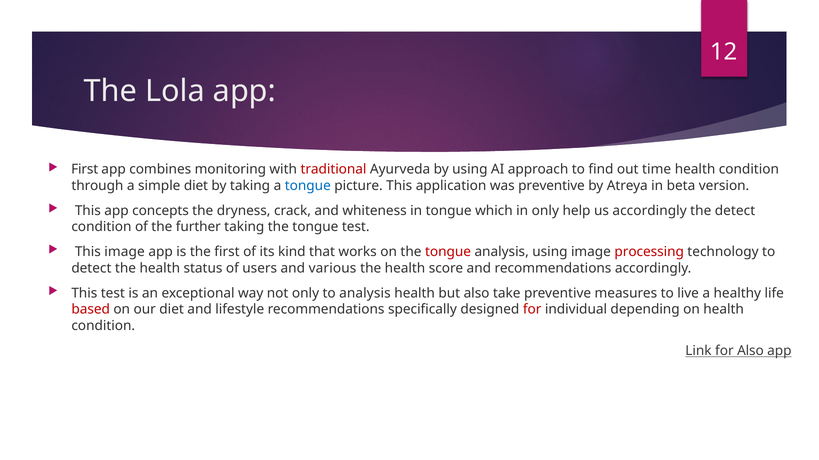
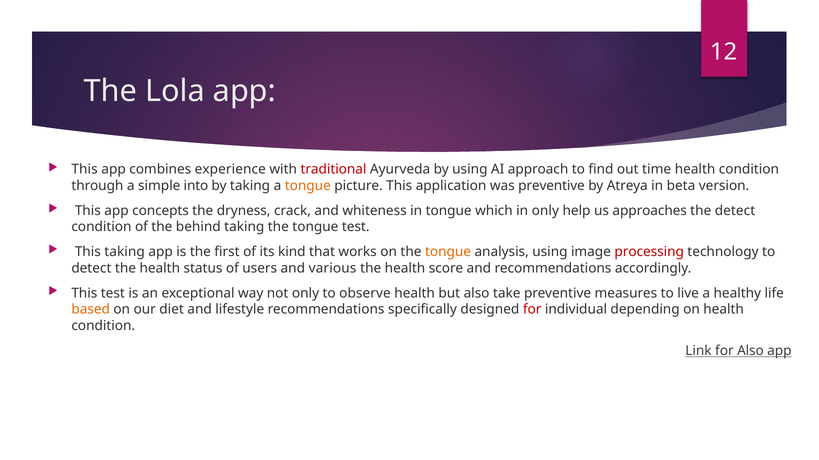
First at (85, 170): First -> This
monitoring: monitoring -> experience
simple diet: diet -> into
tongue at (308, 186) colour: blue -> orange
us accordingly: accordingly -> approaches
further: further -> behind
This image: image -> taking
tongue at (448, 252) colour: red -> orange
to analysis: analysis -> observe
based colour: red -> orange
